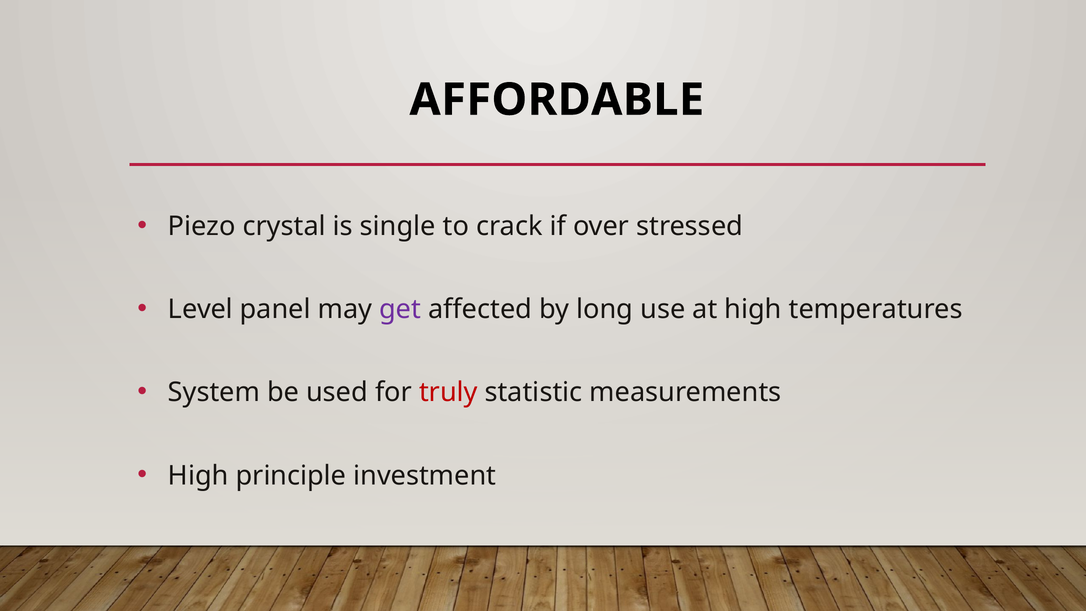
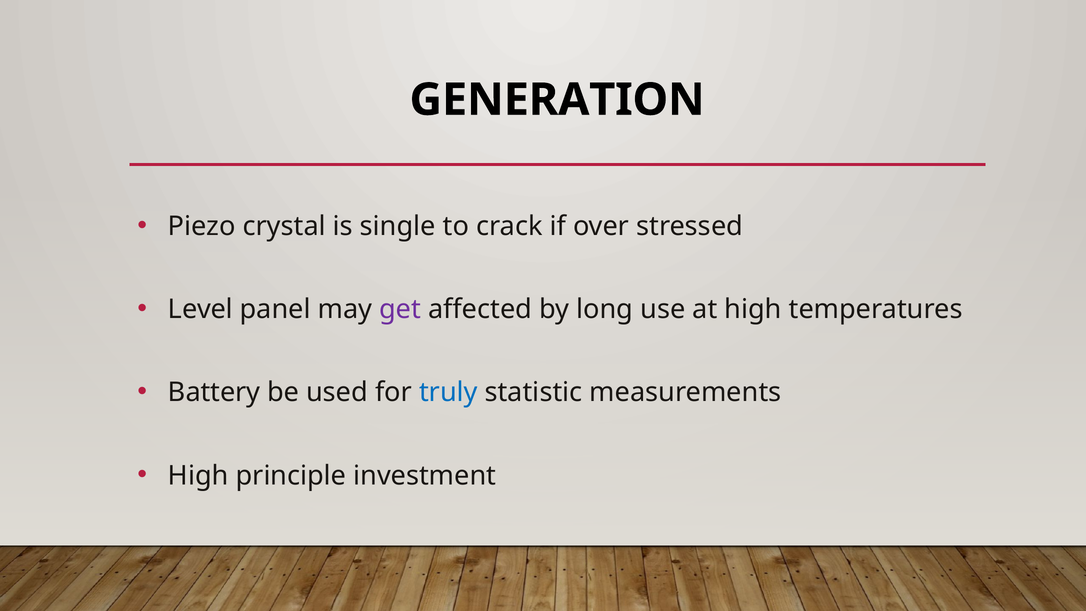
AFFORDABLE: AFFORDABLE -> GENERATION
System: System -> Battery
truly colour: red -> blue
